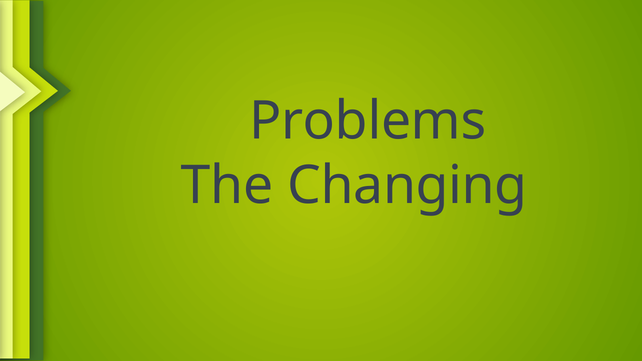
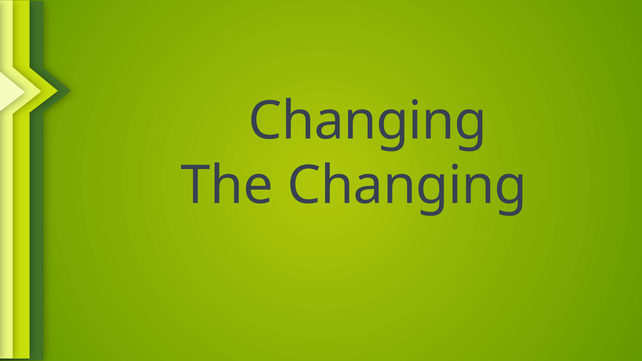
Problems at (368, 121): Problems -> Changing
